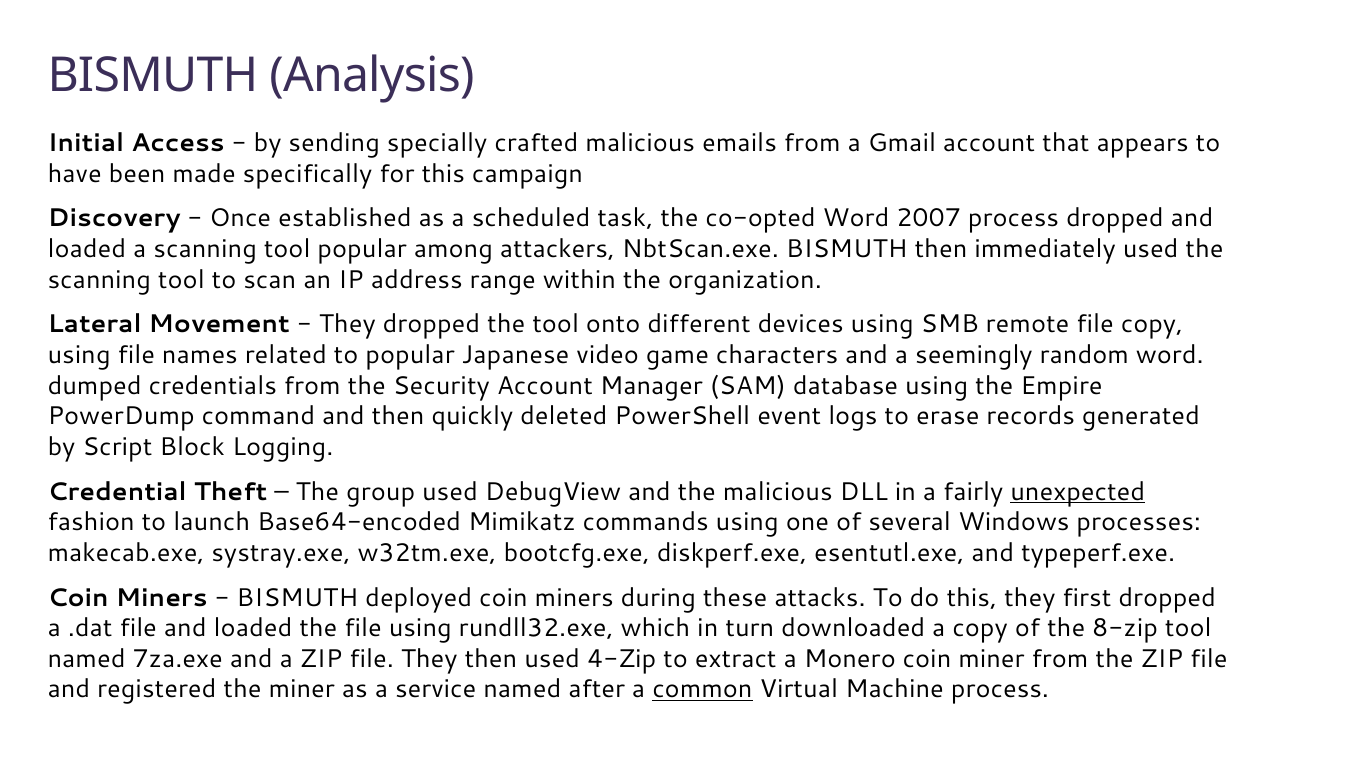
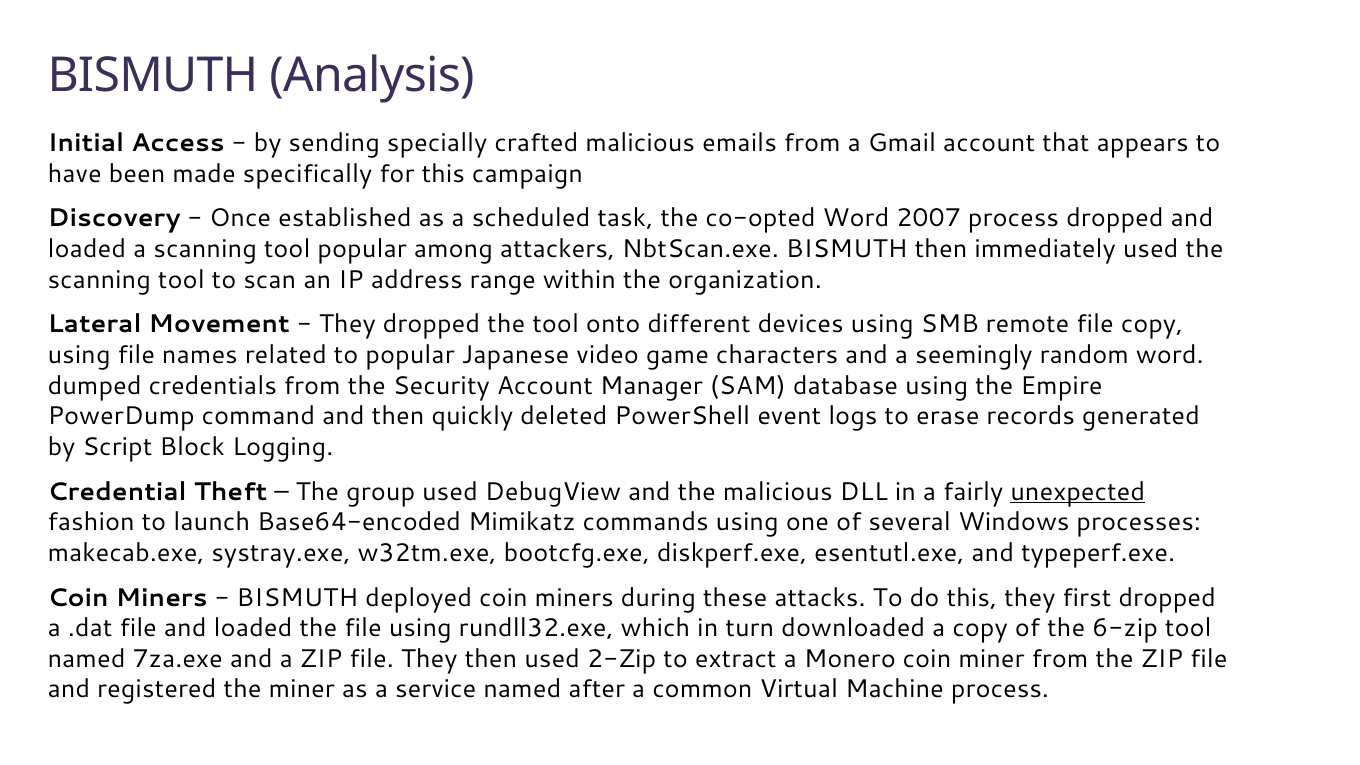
8-zip: 8-zip -> 6-zip
4-Zip: 4-Zip -> 2-Zip
common underline: present -> none
